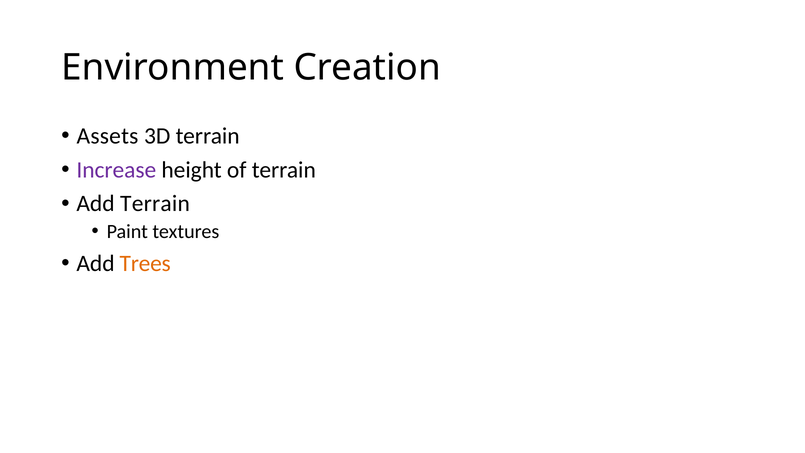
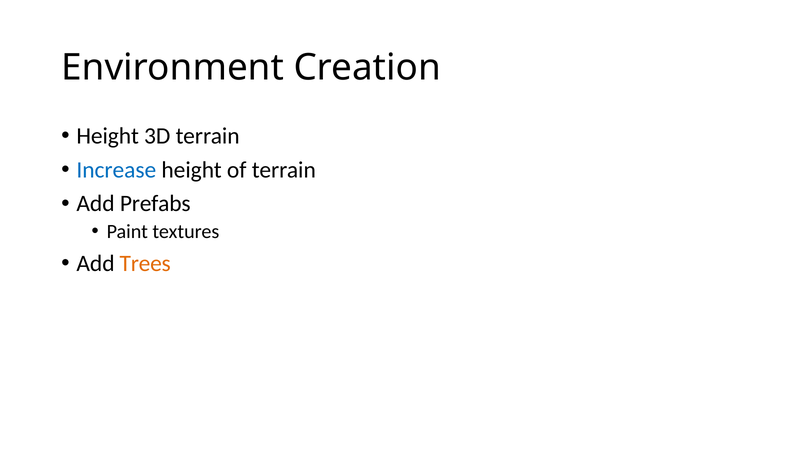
Assets at (107, 136): Assets -> Height
Increase colour: purple -> blue
Add Terrain: Terrain -> Prefabs
